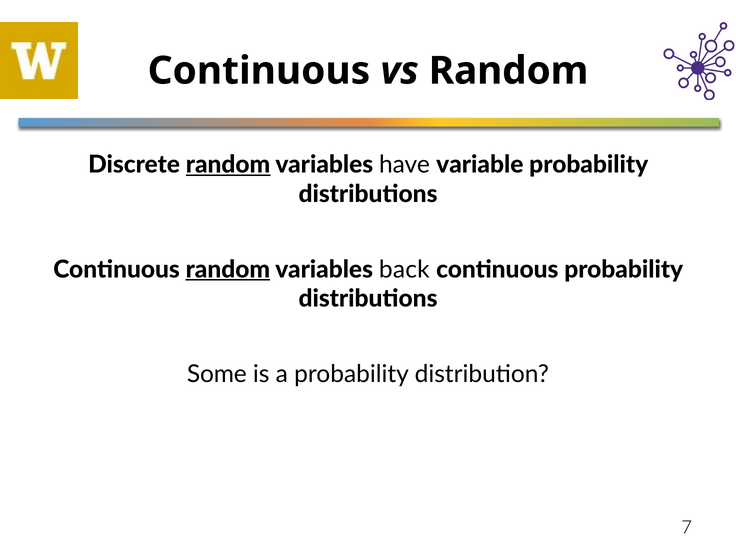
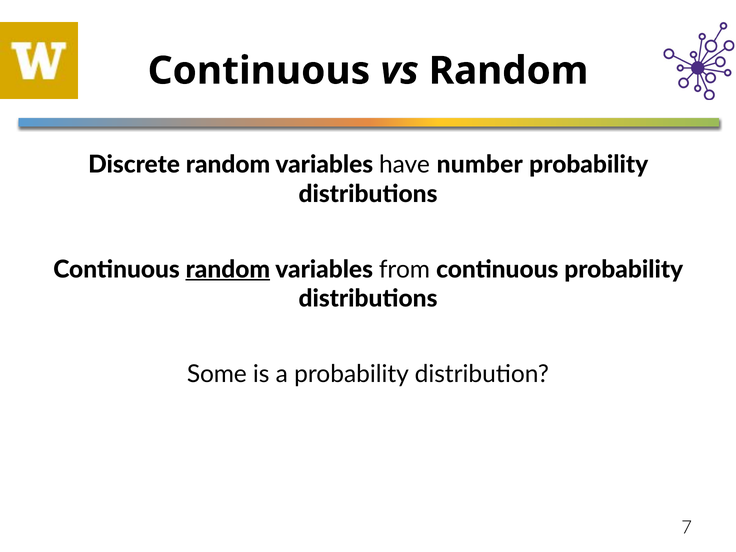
random at (228, 165) underline: present -> none
variable: variable -> number
back: back -> from
